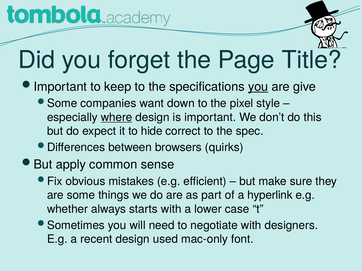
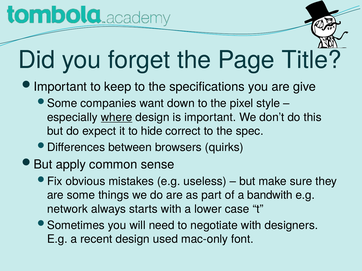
you at (258, 87) underline: present -> none
efficient: efficient -> useless
hyperlink: hyperlink -> bandwith
whether: whether -> network
